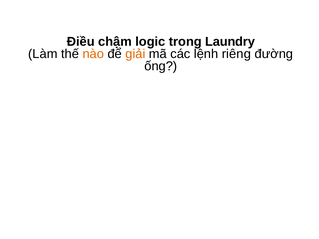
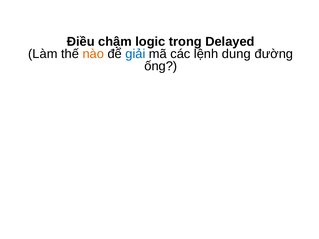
Laundry: Laundry -> Delayed
giải colour: orange -> blue
riêng: riêng -> dung
